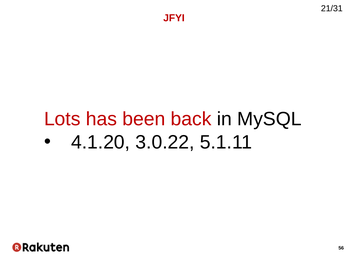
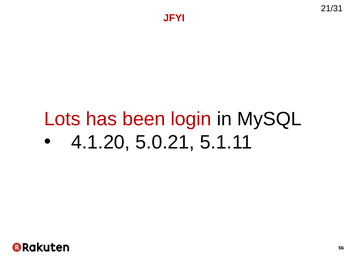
back: back -> login
3.0.22: 3.0.22 -> 5.0.21
